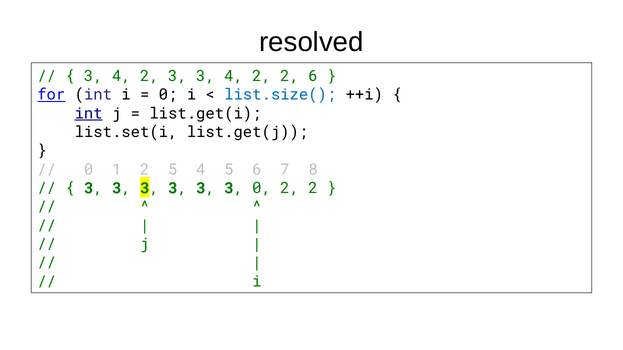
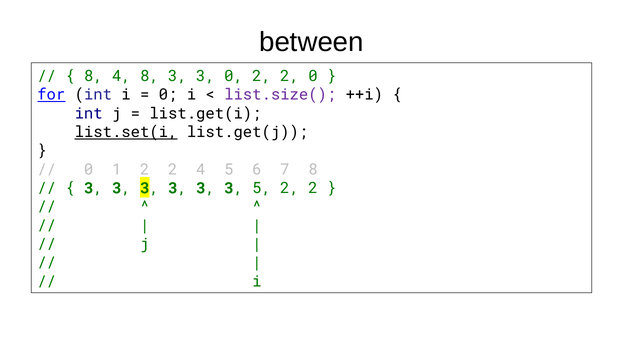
resolved: resolved -> between
3 at (93, 76): 3 -> 8
2 at (149, 76): 2 -> 8
3 3 4: 4 -> 0
2 6: 6 -> 0
list.size( colour: blue -> purple
int at (89, 114) underline: present -> none
list.set(i underline: none -> present
5 at (173, 170): 5 -> 2
3 0: 0 -> 5
